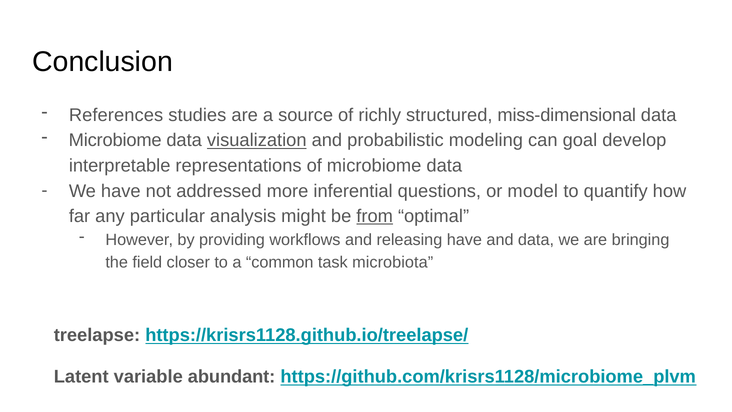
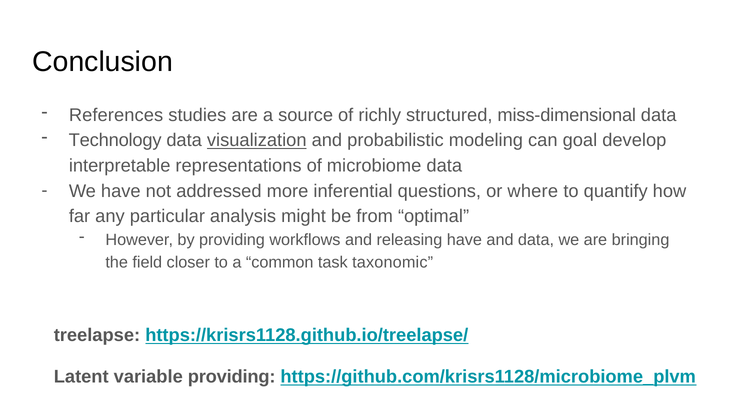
Microbiome at (115, 140): Microbiome -> Technology
model: model -> where
from underline: present -> none
microbiota: microbiota -> taxonomic
variable abundant: abundant -> providing
